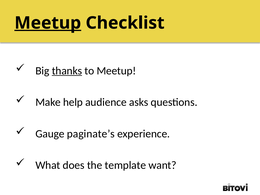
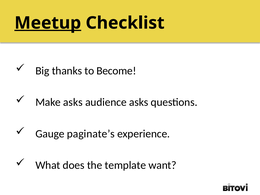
thanks underline: present -> none
to Meetup: Meetup -> Become
Make help: help -> asks
